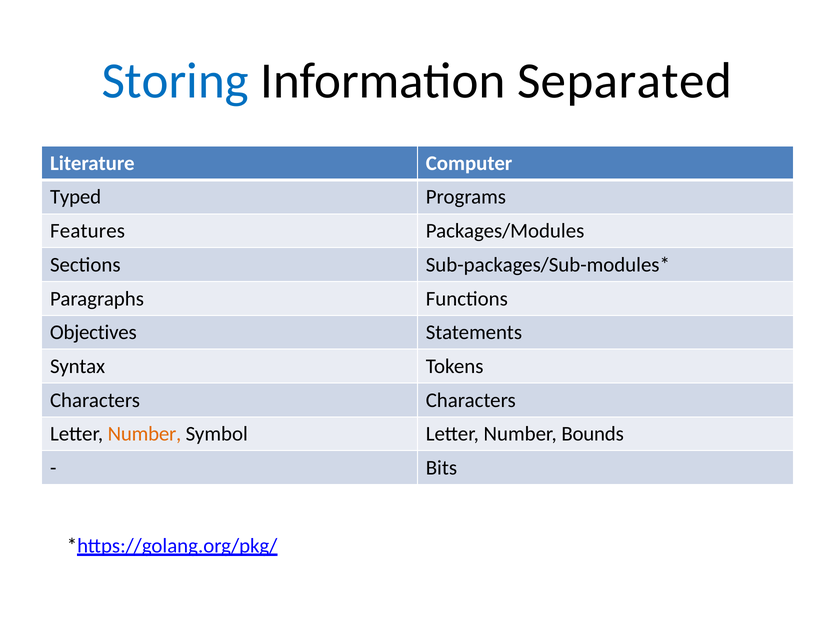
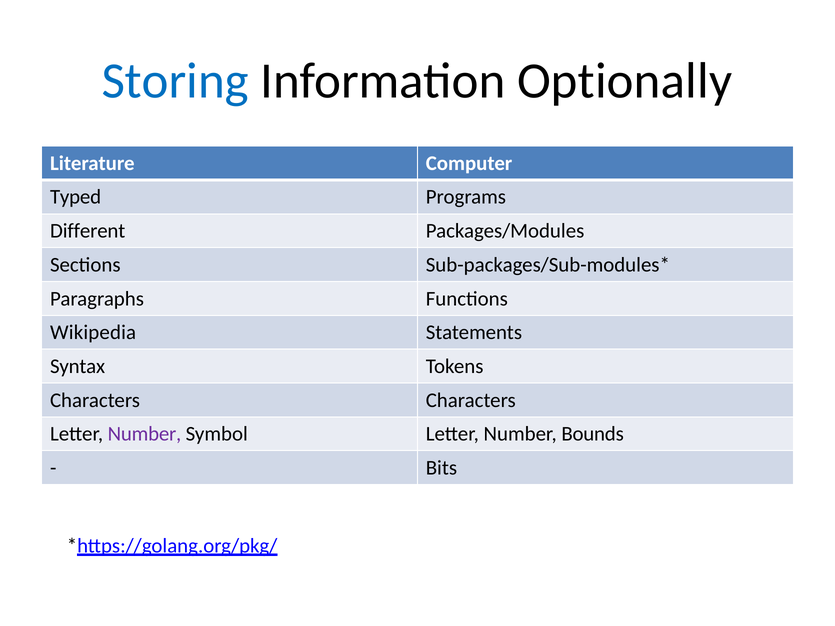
Separated: Separated -> Optionally
Features: Features -> Different
Objectives: Objectives -> Wikipedia
Number at (145, 434) colour: orange -> purple
